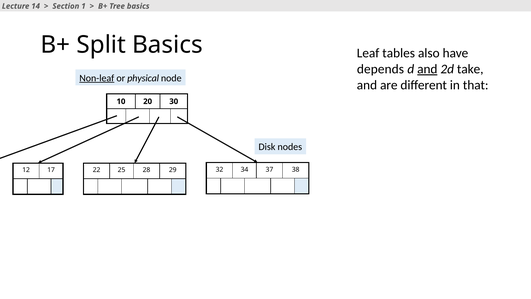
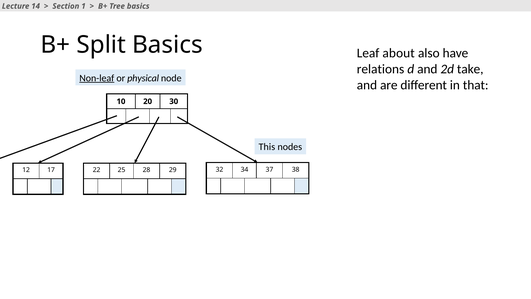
tables: tables -> about
depends: depends -> relations
and at (427, 69) underline: present -> none
Disk: Disk -> This
